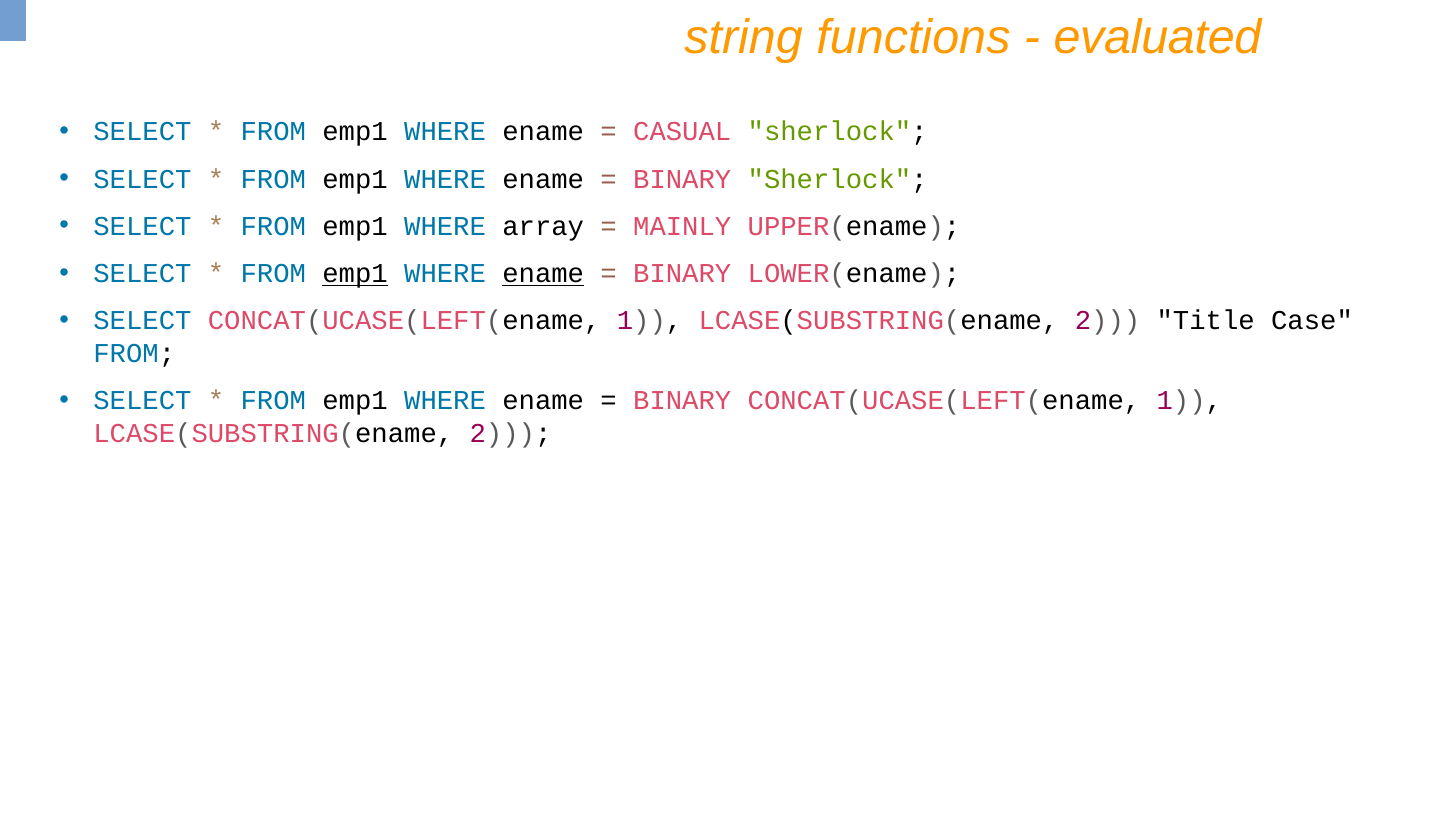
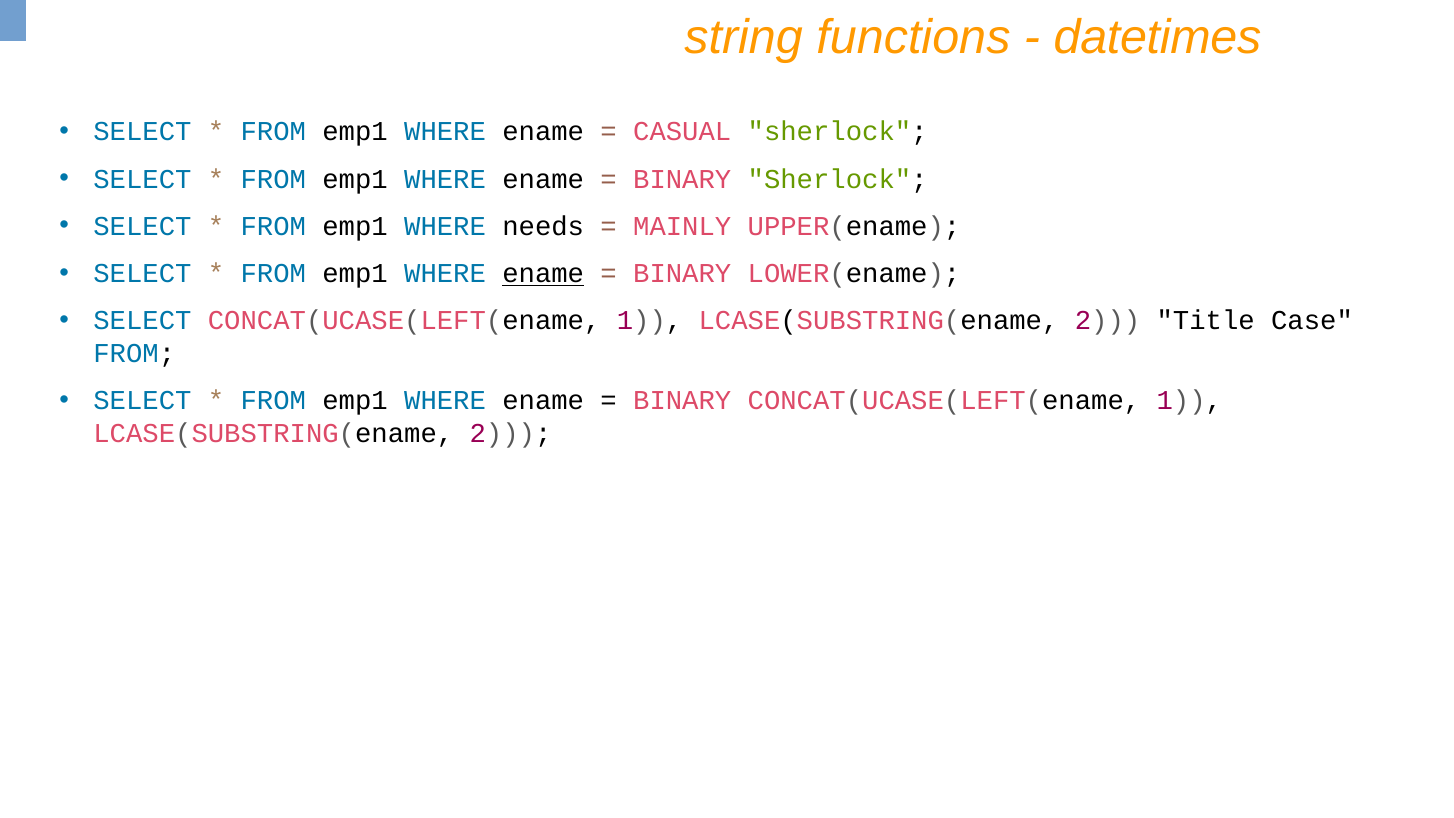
evaluated: evaluated -> datetimes
array: array -> needs
emp1 at (355, 274) underline: present -> none
